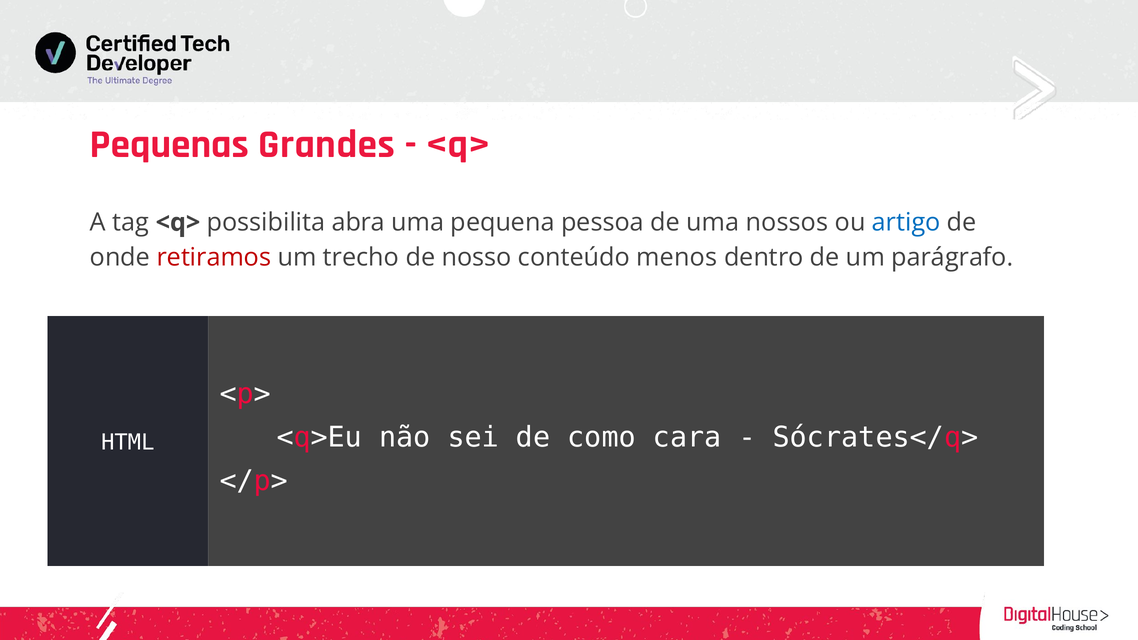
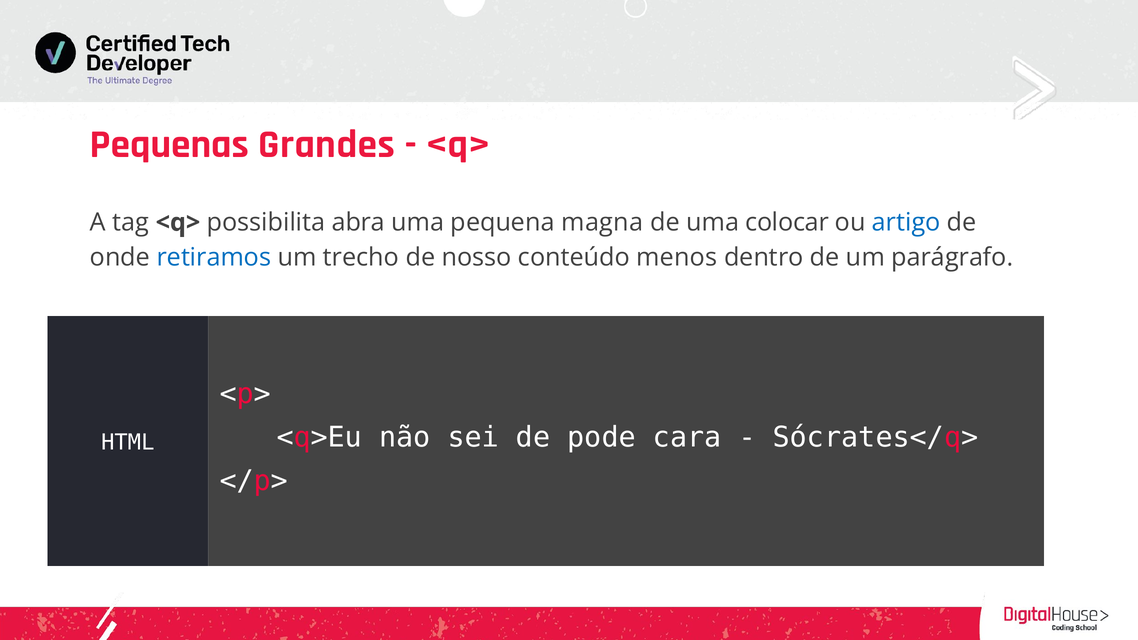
pessoa: pessoa -> magna
nossos: nossos -> colocar
retiramos colour: red -> blue
como: como -> pode
